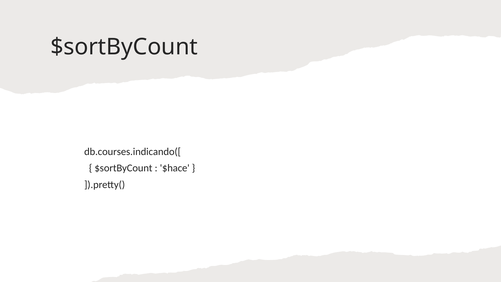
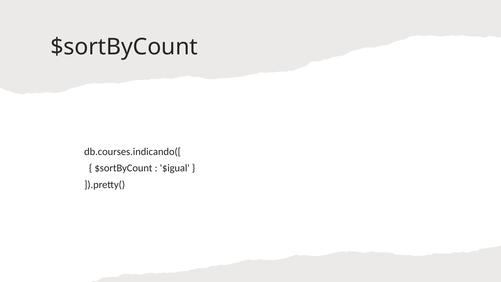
$hace: $hace -> $igual
